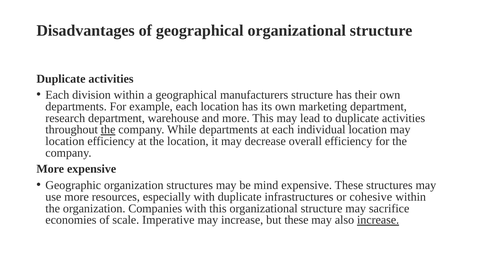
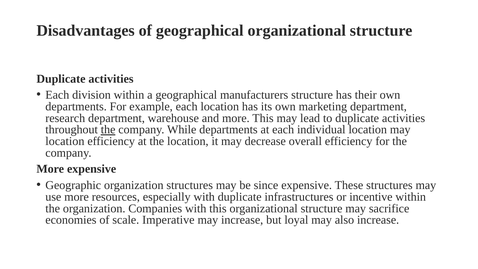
mind: mind -> since
cohesive: cohesive -> incentive
but these: these -> loyal
increase at (378, 220) underline: present -> none
